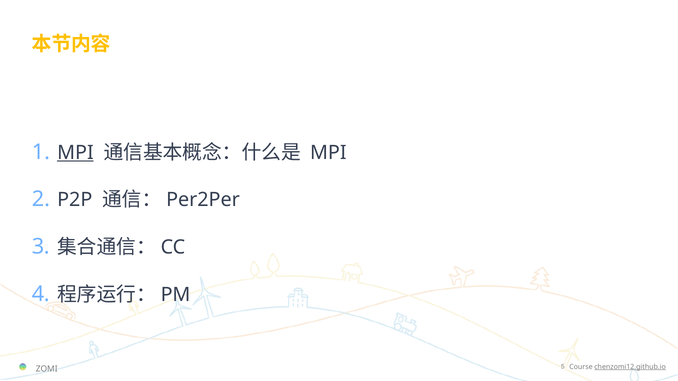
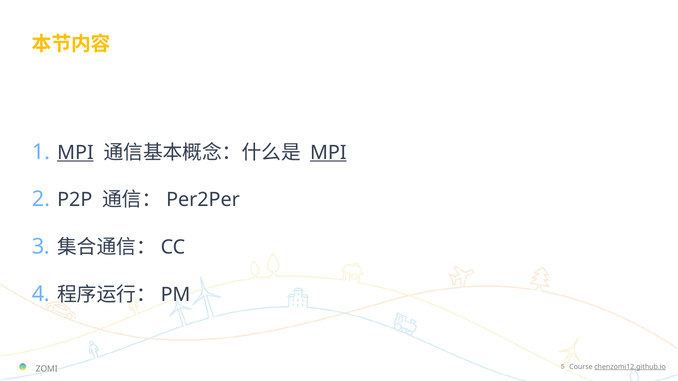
MPI at (328, 153) underline: none -> present
